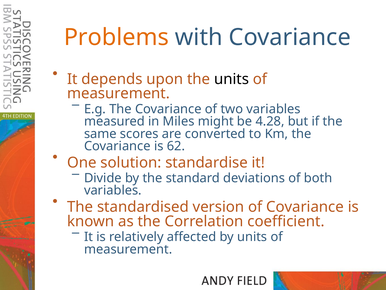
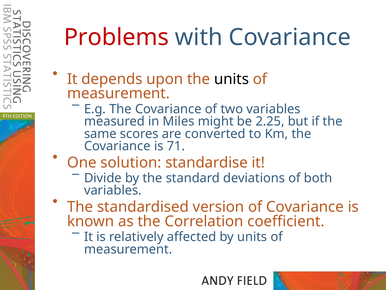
Problems colour: orange -> red
4.28: 4.28 -> 2.25
62: 62 -> 71
